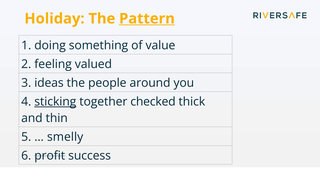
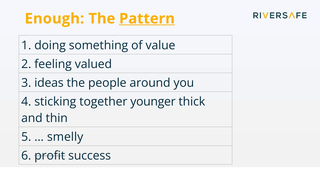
Holiday: Holiday -> Enough
sticking underline: present -> none
checked: checked -> younger
